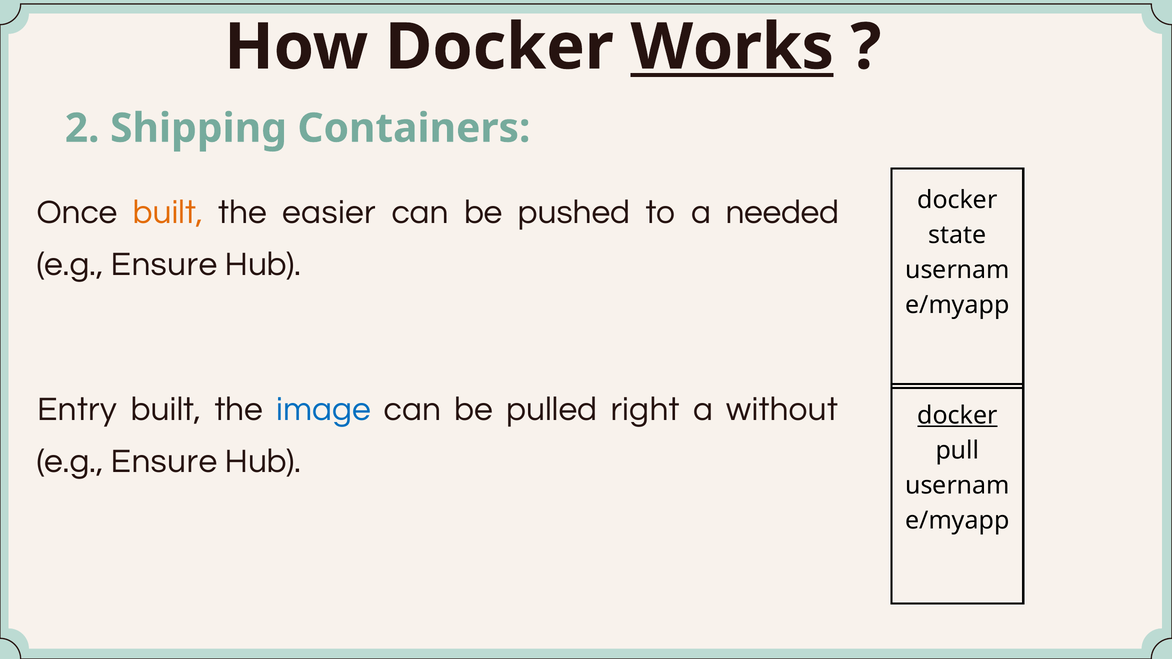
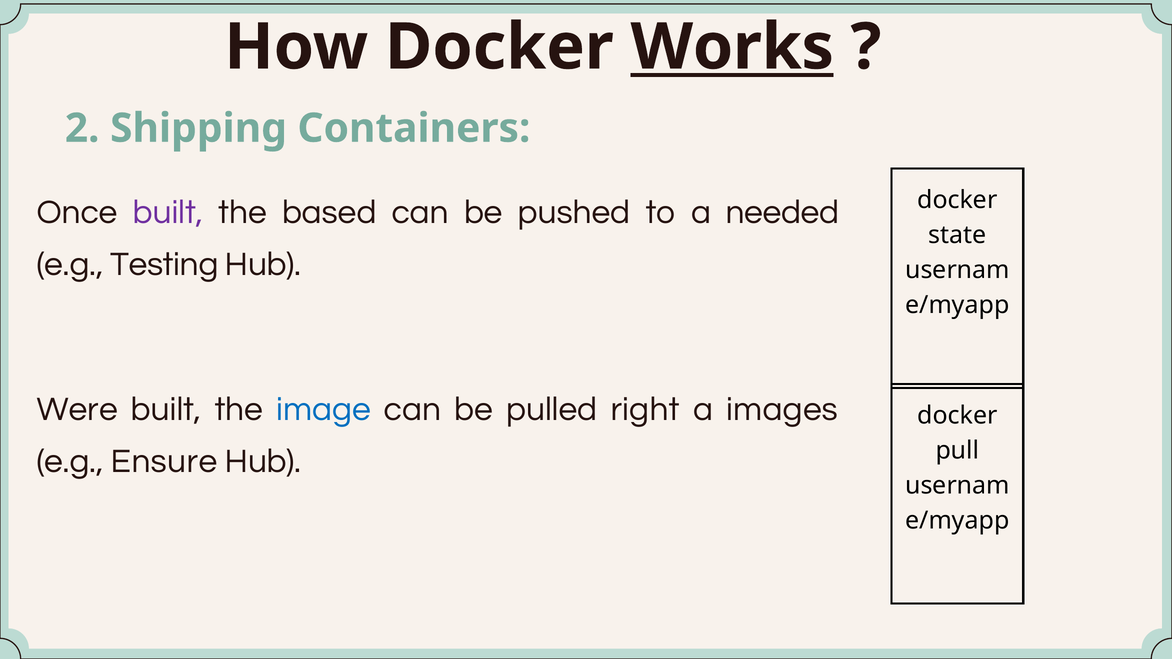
built at (168, 212) colour: orange -> purple
easier: easier -> based
Ensure at (164, 264): Ensure -> Testing
Entry: Entry -> Were
without: without -> images
docker at (957, 416) underline: present -> none
